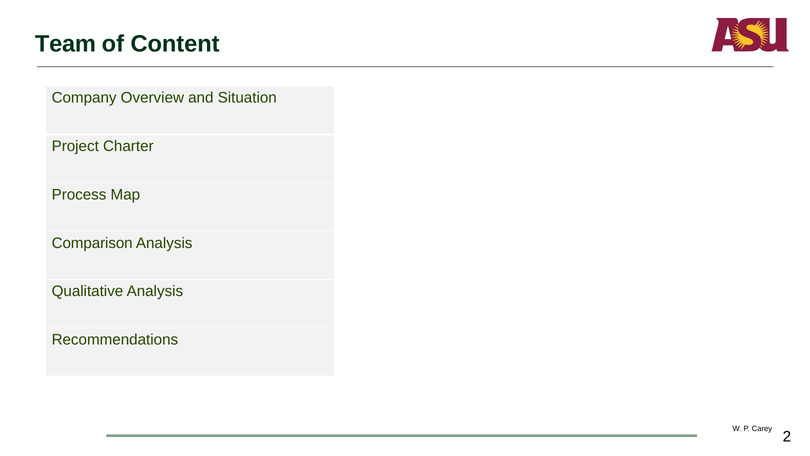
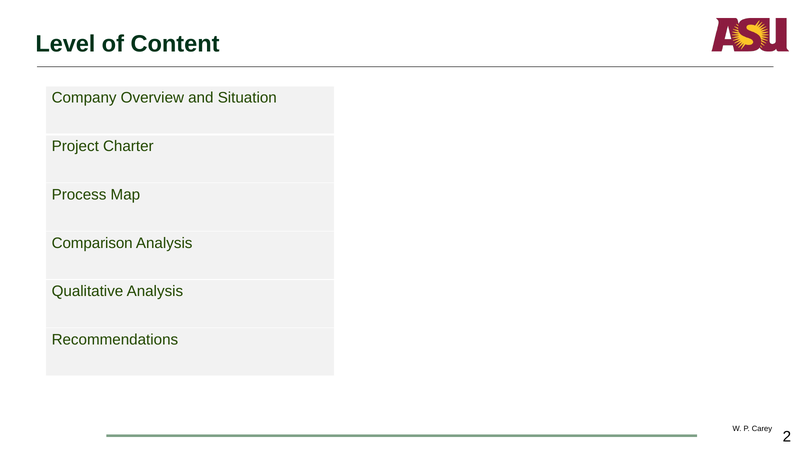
Team: Team -> Level
